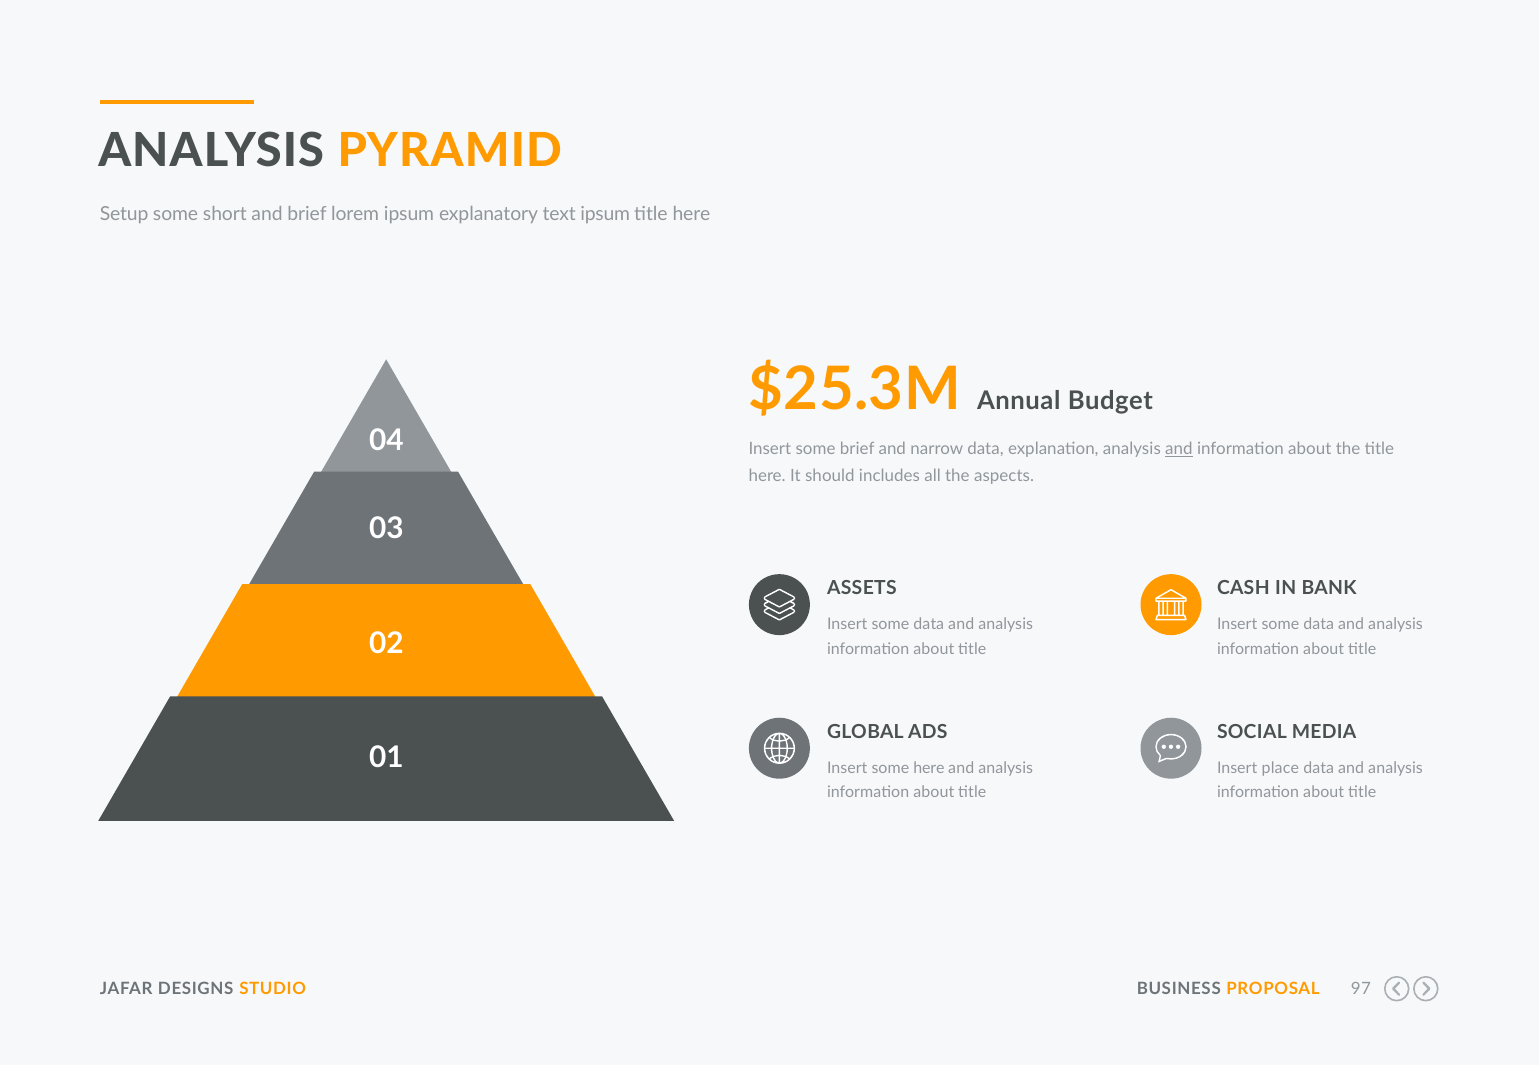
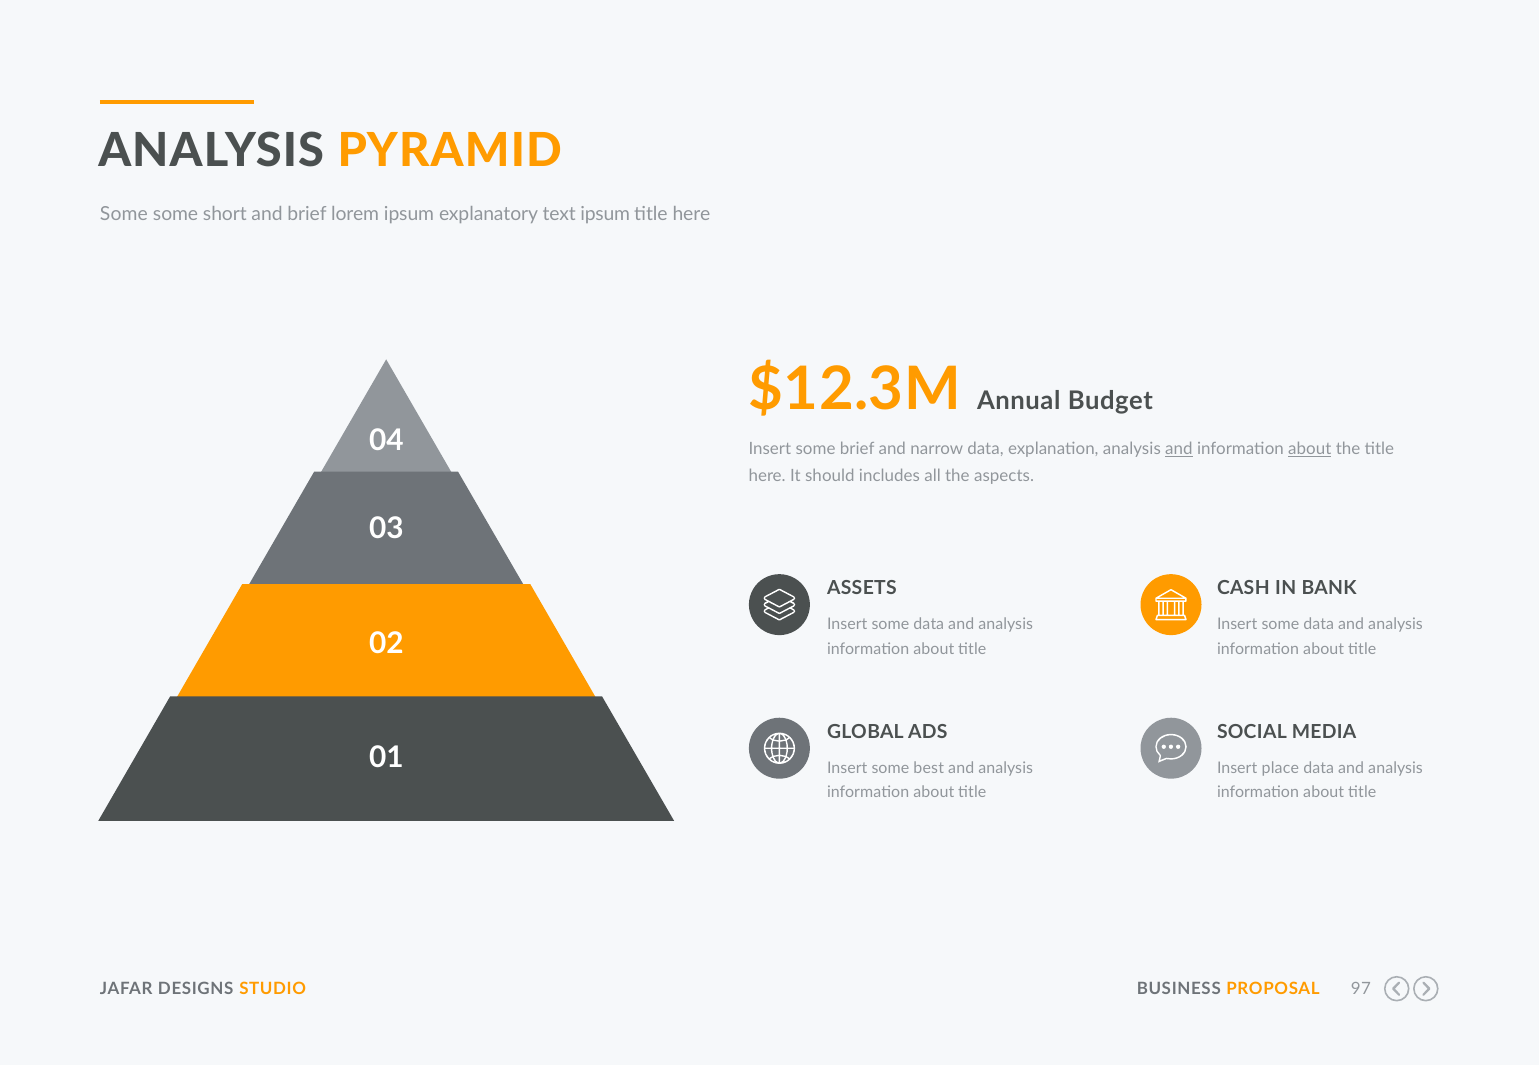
Setup at (124, 214): Setup -> Some
$25.3M: $25.3M -> $12.3M
about at (1310, 449) underline: none -> present
some here: here -> best
